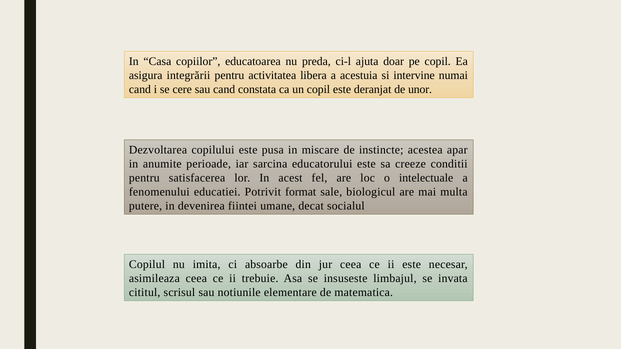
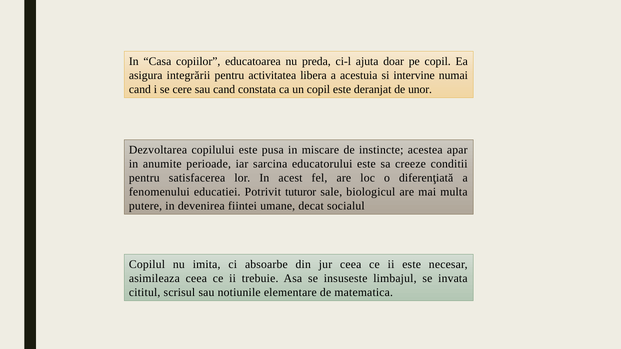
intelectuale: intelectuale -> diferenţiată
format: format -> tuturor
